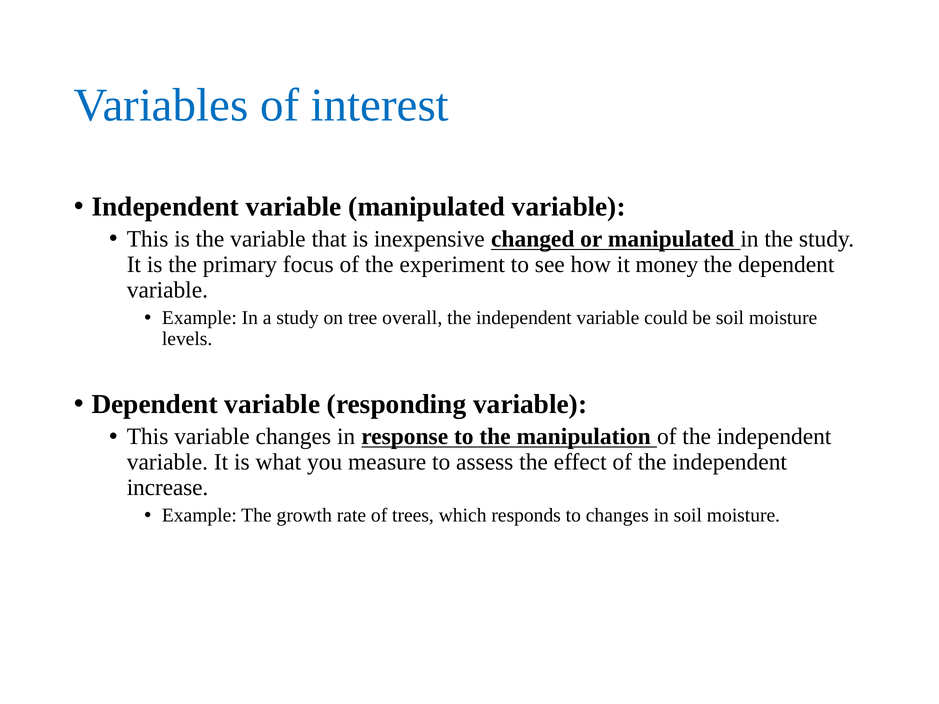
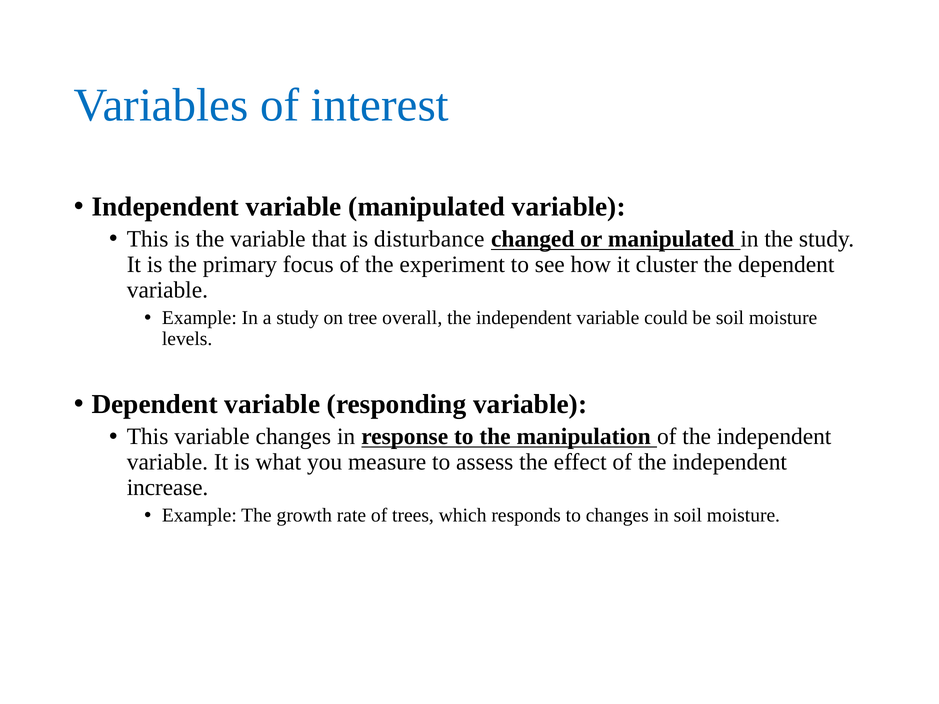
inexpensive: inexpensive -> disturbance
money: money -> cluster
